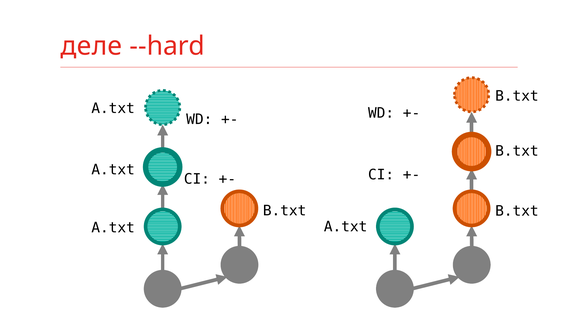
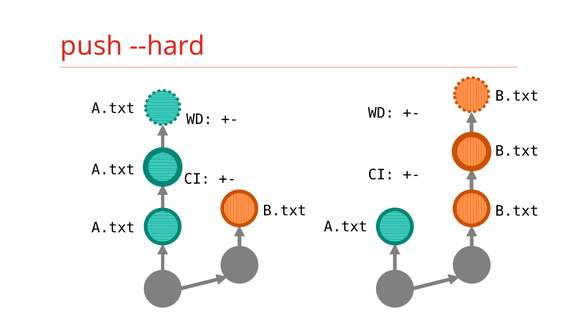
деле: деле -> push
